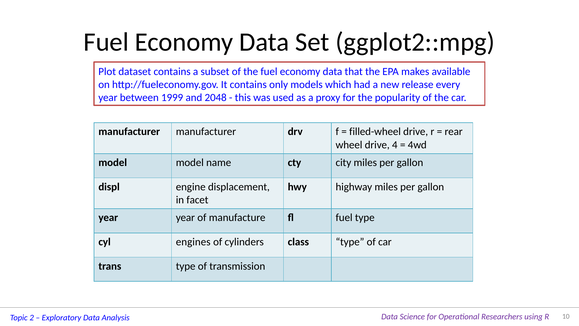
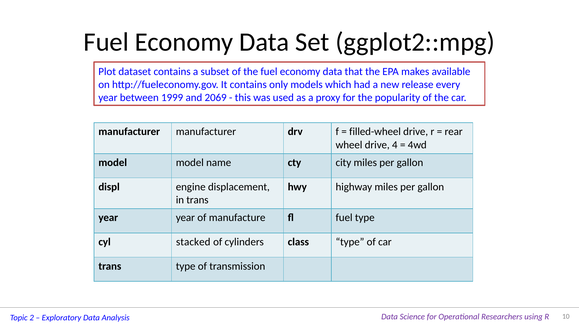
2048: 2048 -> 2069
in facet: facet -> trans
engines: engines -> stacked
